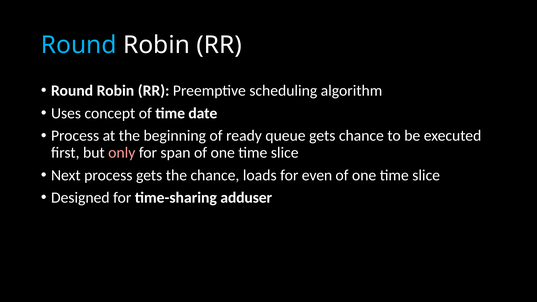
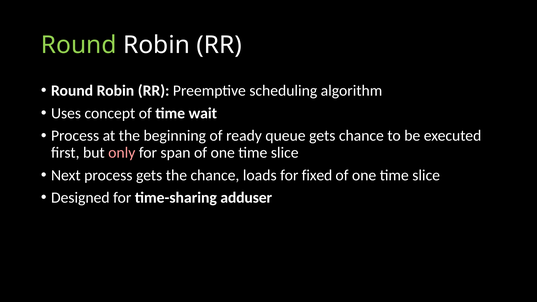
Round at (79, 45) colour: light blue -> light green
date: date -> wait
even: even -> fixed
